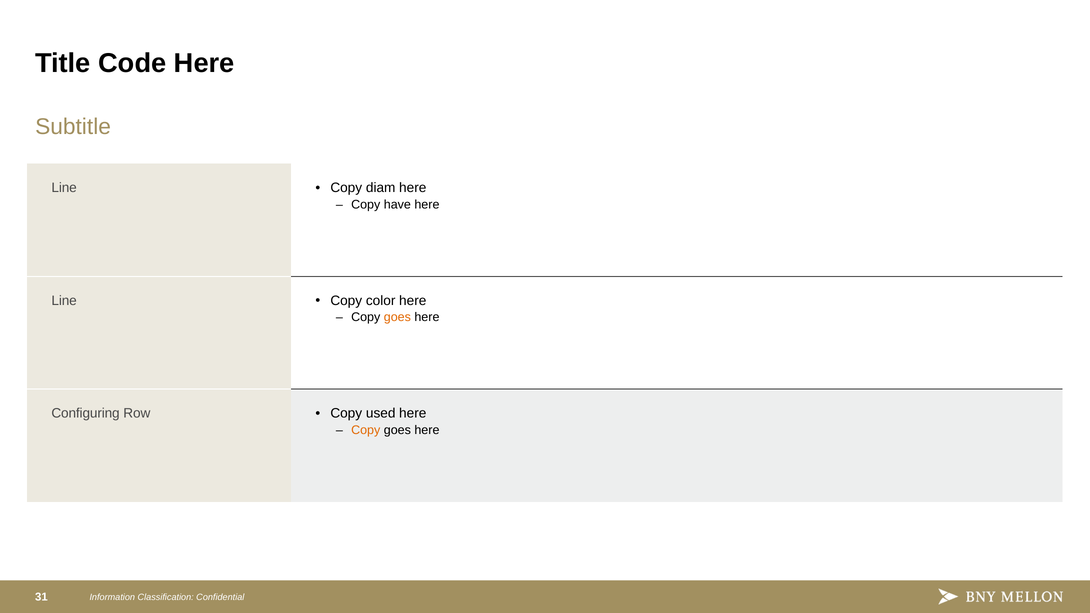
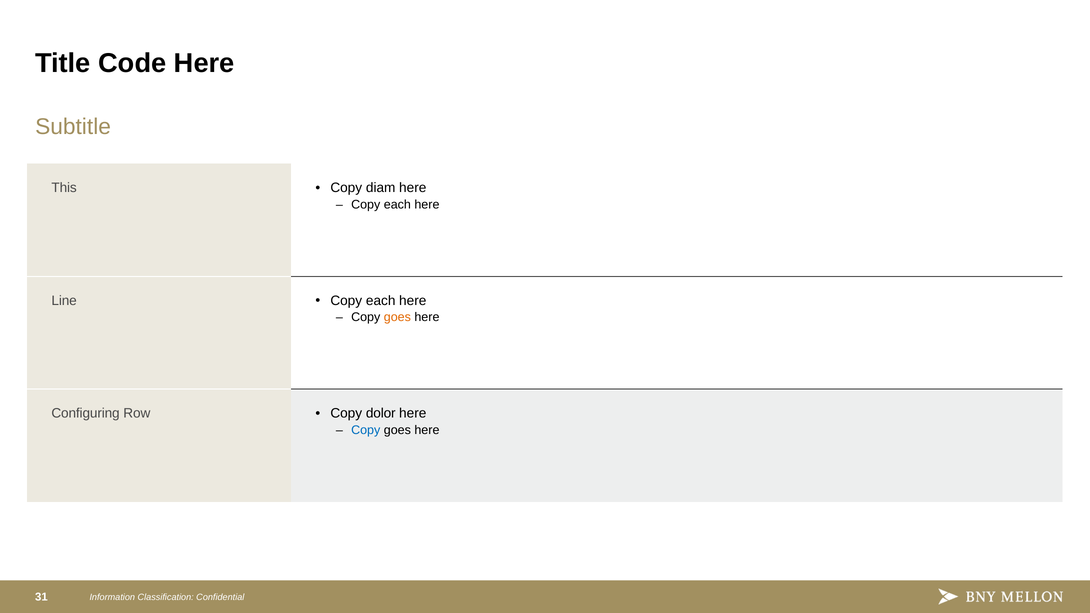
Line at (64, 188): Line -> This
have at (397, 205): have -> each
color at (381, 301): color -> each
used: used -> dolor
Copy at (366, 430) colour: orange -> blue
